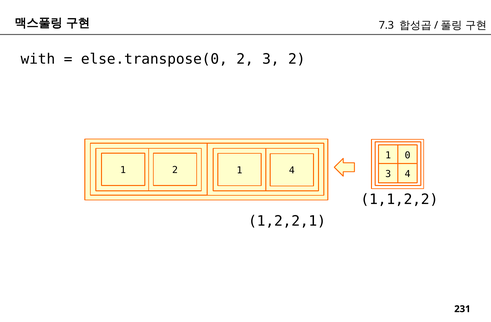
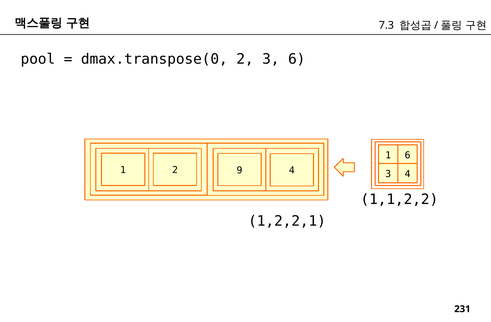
with: with -> pool
else.transpose(0: else.transpose(0 -> dmax.transpose(0
3 2: 2 -> 6
1 0: 0 -> 6
1 2 1: 1 -> 9
